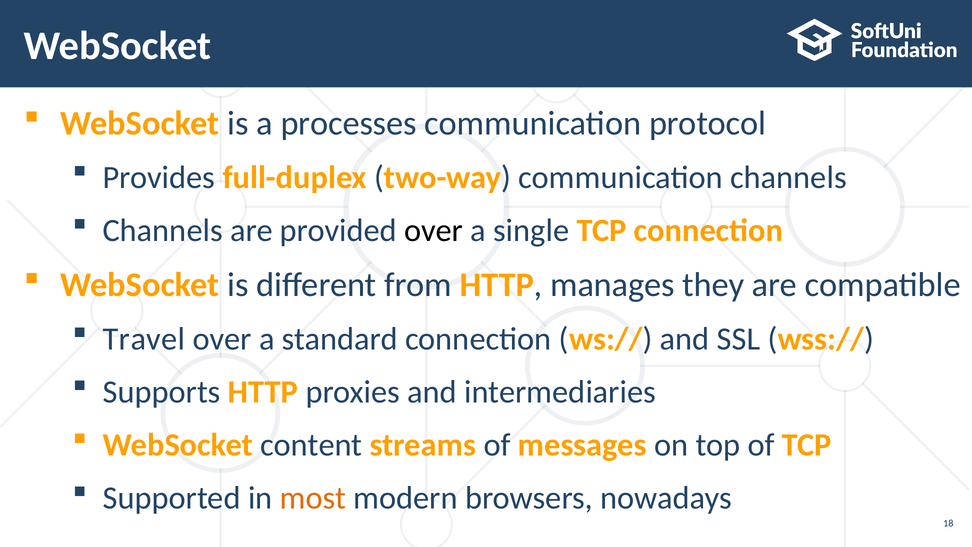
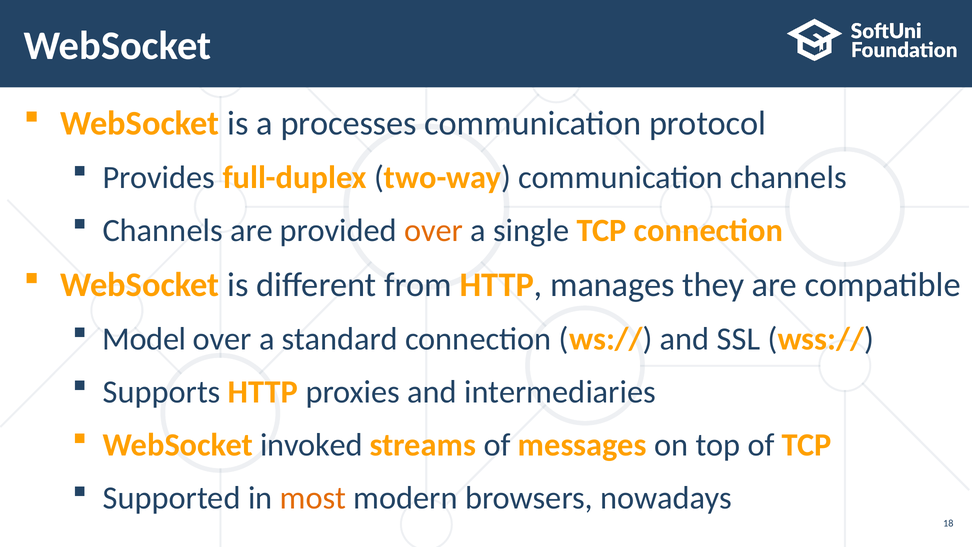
over at (434, 230) colour: black -> orange
Travel: Travel -> Model
content: content -> invoked
